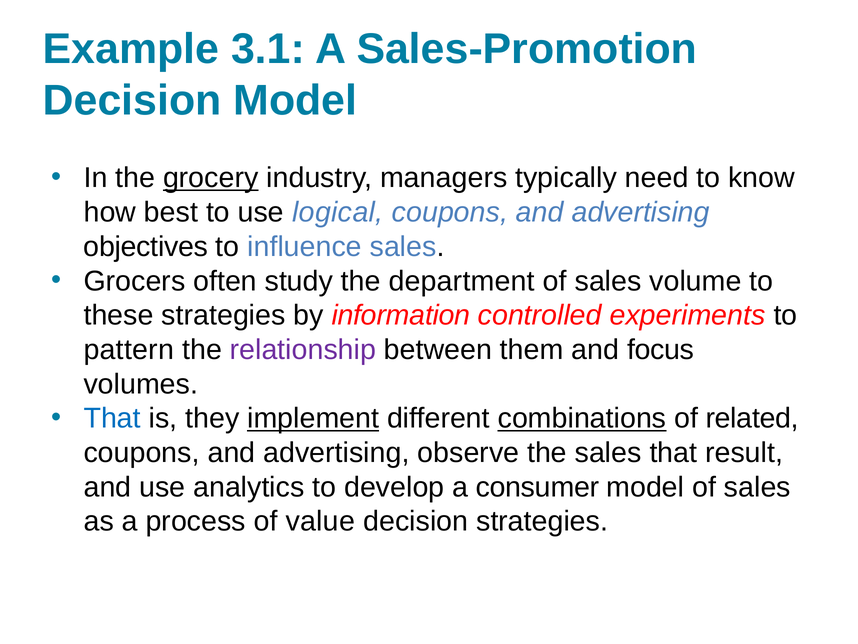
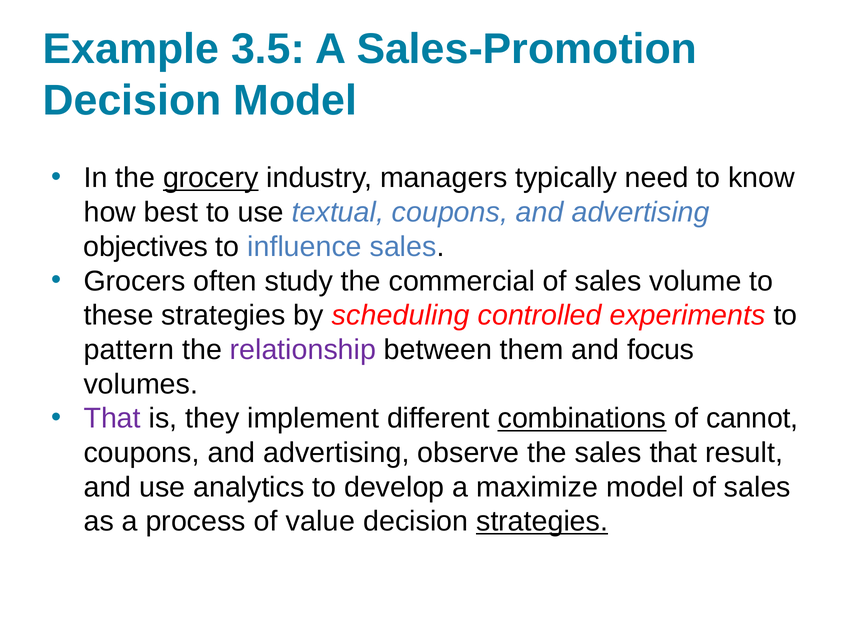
3.1: 3.1 -> 3.5
logical: logical -> textual
department: department -> commercial
information: information -> scheduling
That at (112, 418) colour: blue -> purple
implement underline: present -> none
related: related -> cannot
consumer: consumer -> maximize
strategies at (542, 521) underline: none -> present
